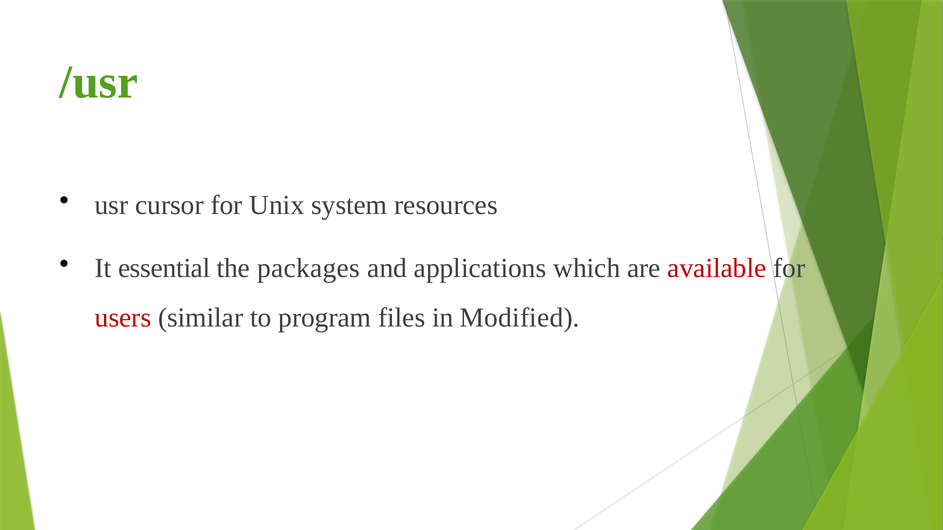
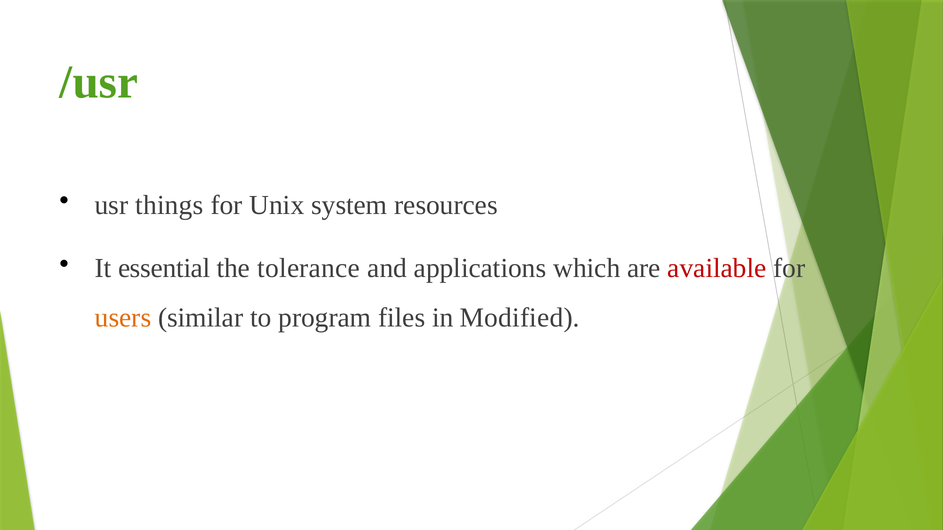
cursor: cursor -> things
packages: packages -> tolerance
users colour: red -> orange
